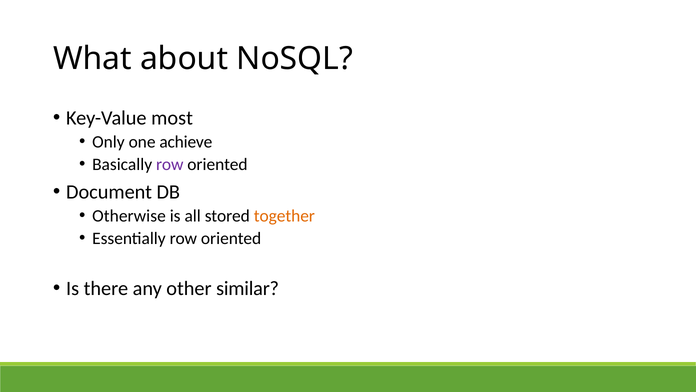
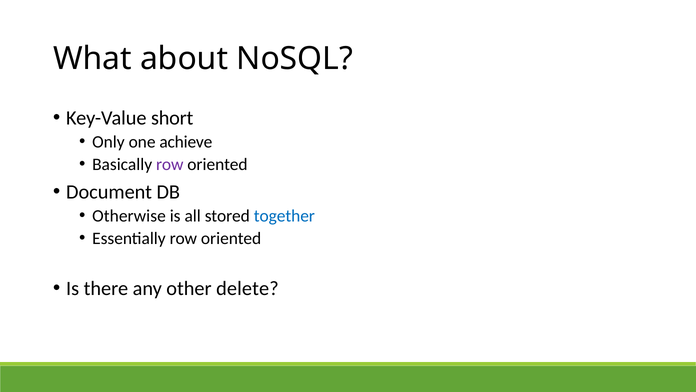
most: most -> short
together colour: orange -> blue
similar: similar -> delete
